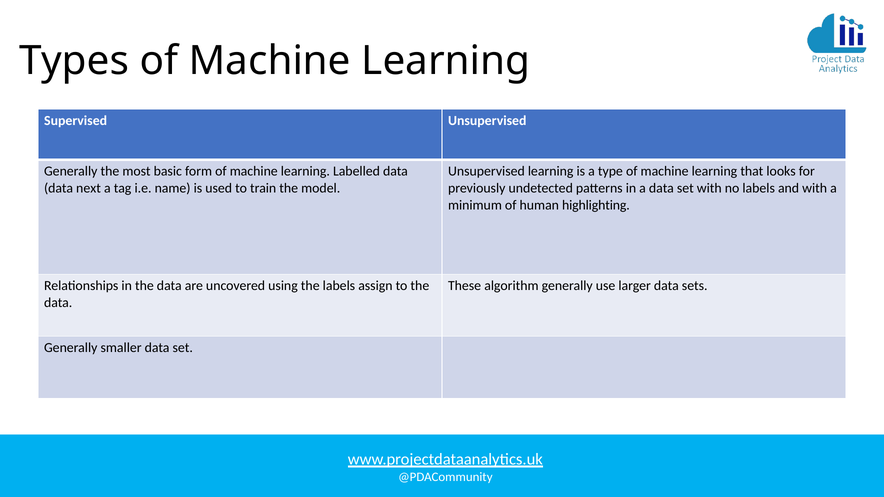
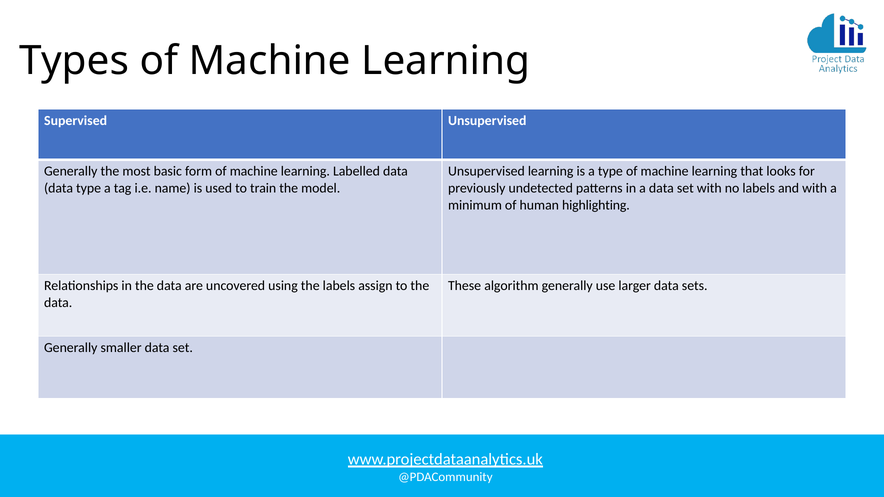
data next: next -> type
